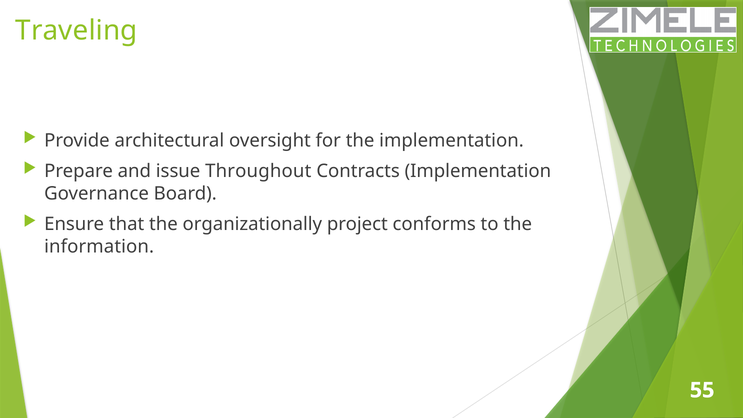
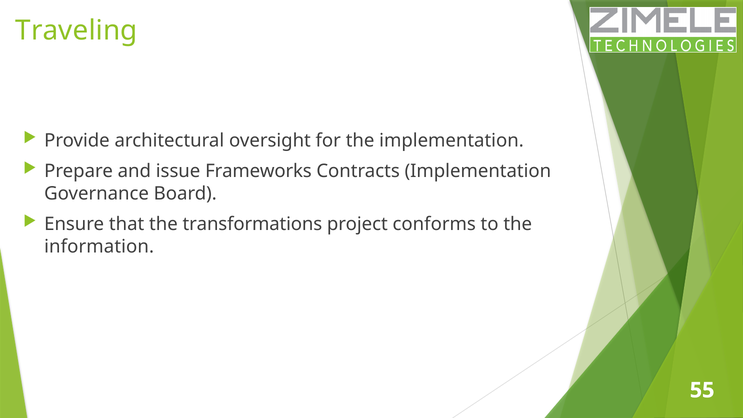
Throughout: Throughout -> Frameworks
organizationally: organizationally -> transformations
